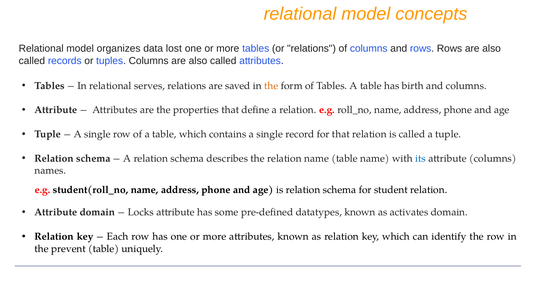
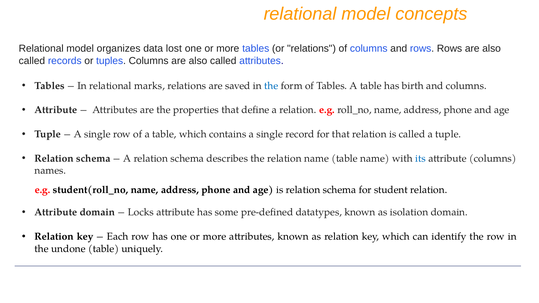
serves: serves -> marks
the at (271, 86) colour: orange -> blue
activates: activates -> isolation
prevent: prevent -> undone
